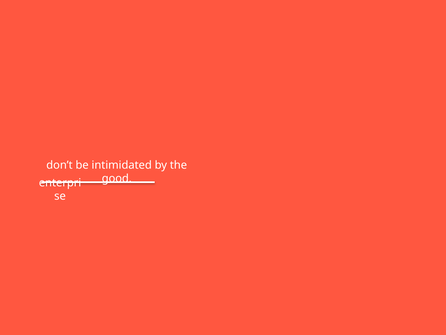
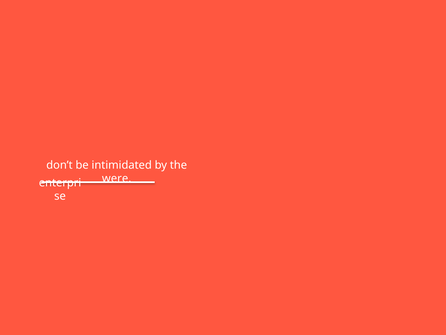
good: good -> were
